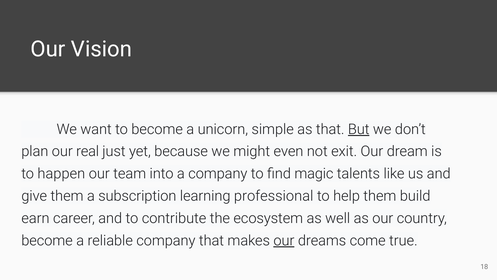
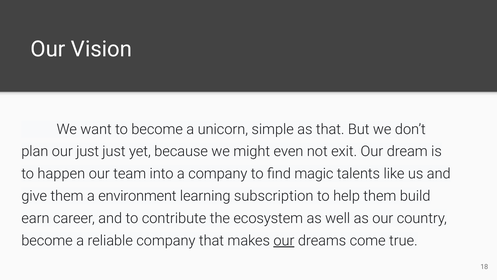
But underline: present -> none
our real: real -> just
subscription: subscription -> environment
professional: professional -> subscription
